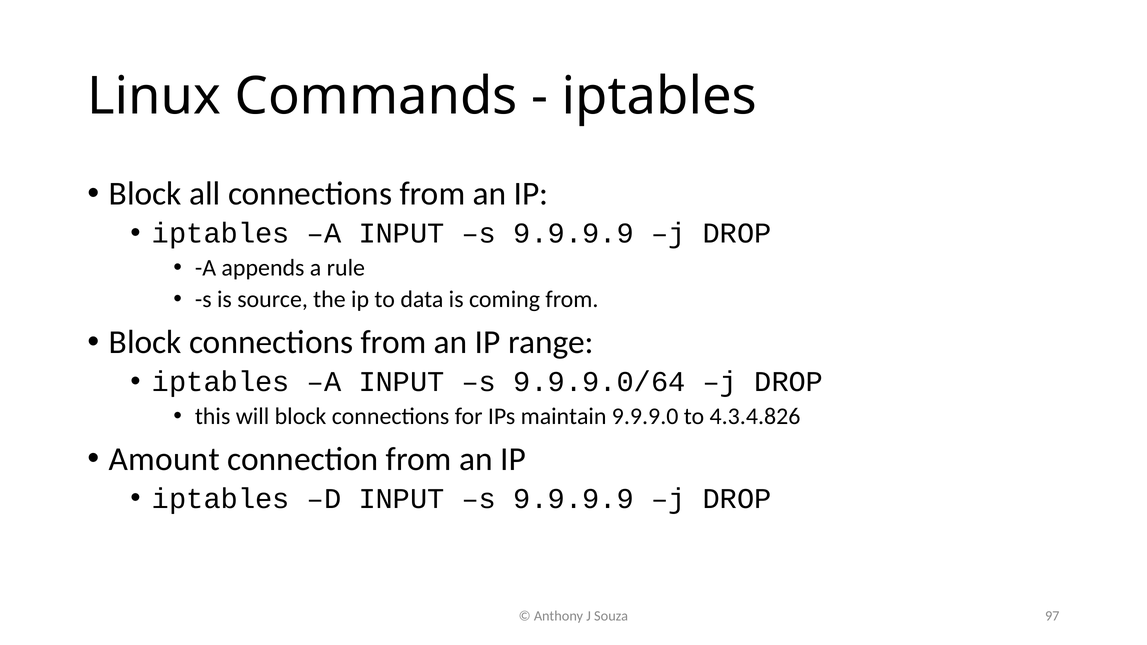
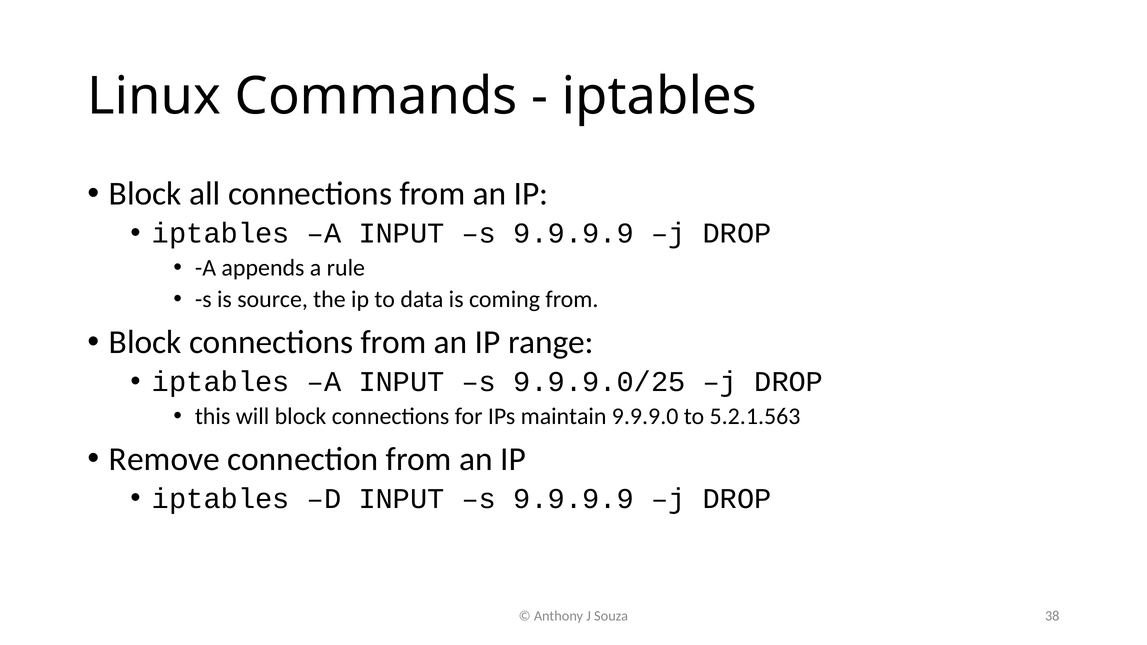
9.9.9.0/64: 9.9.9.0/64 -> 9.9.9.0/25
4.3.4.826: 4.3.4.826 -> 5.2.1.563
Amount: Amount -> Remove
97: 97 -> 38
